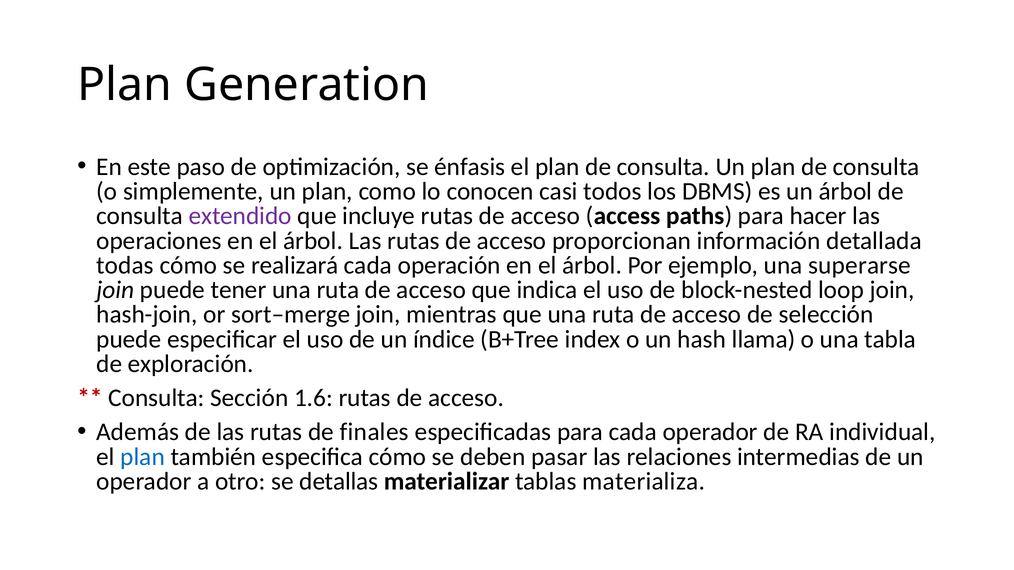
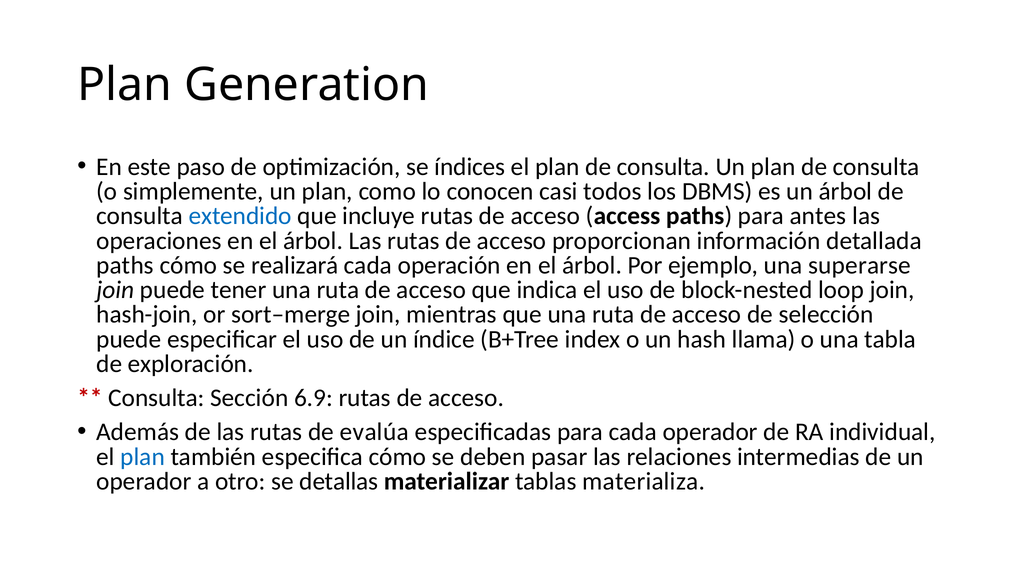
énfasis: énfasis -> índices
extendido colour: purple -> blue
hacer: hacer -> antes
todas at (125, 266): todas -> paths
1.6: 1.6 -> 6.9
finales: finales -> evalúa
